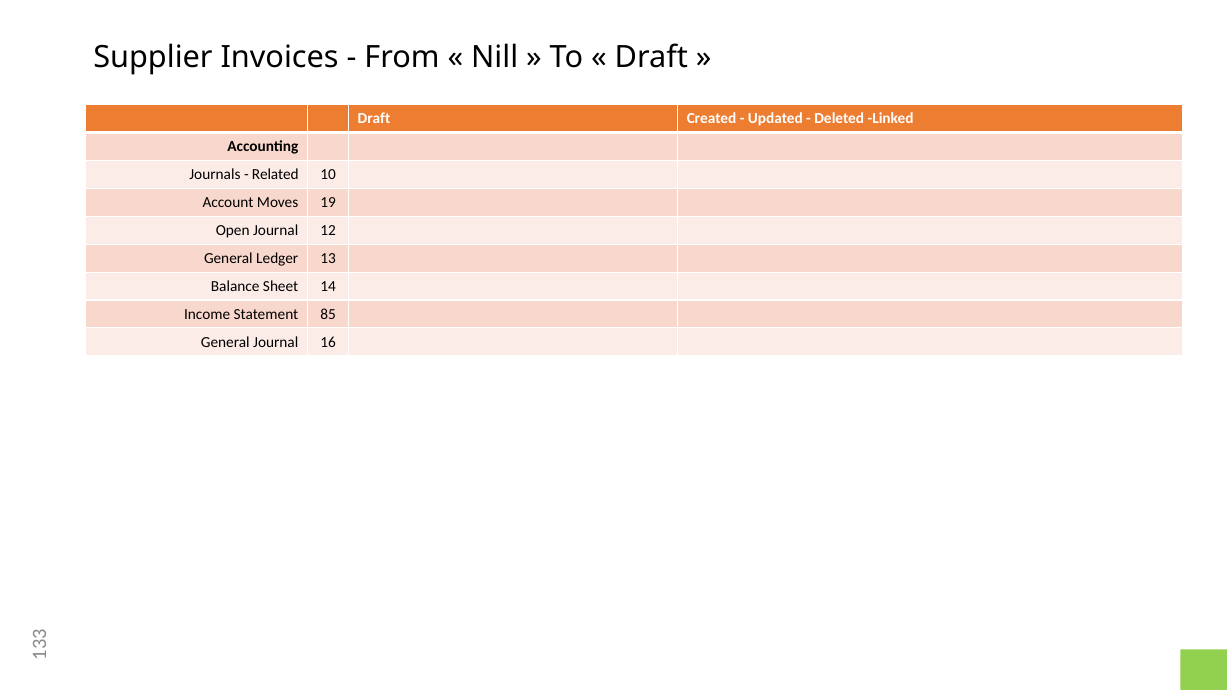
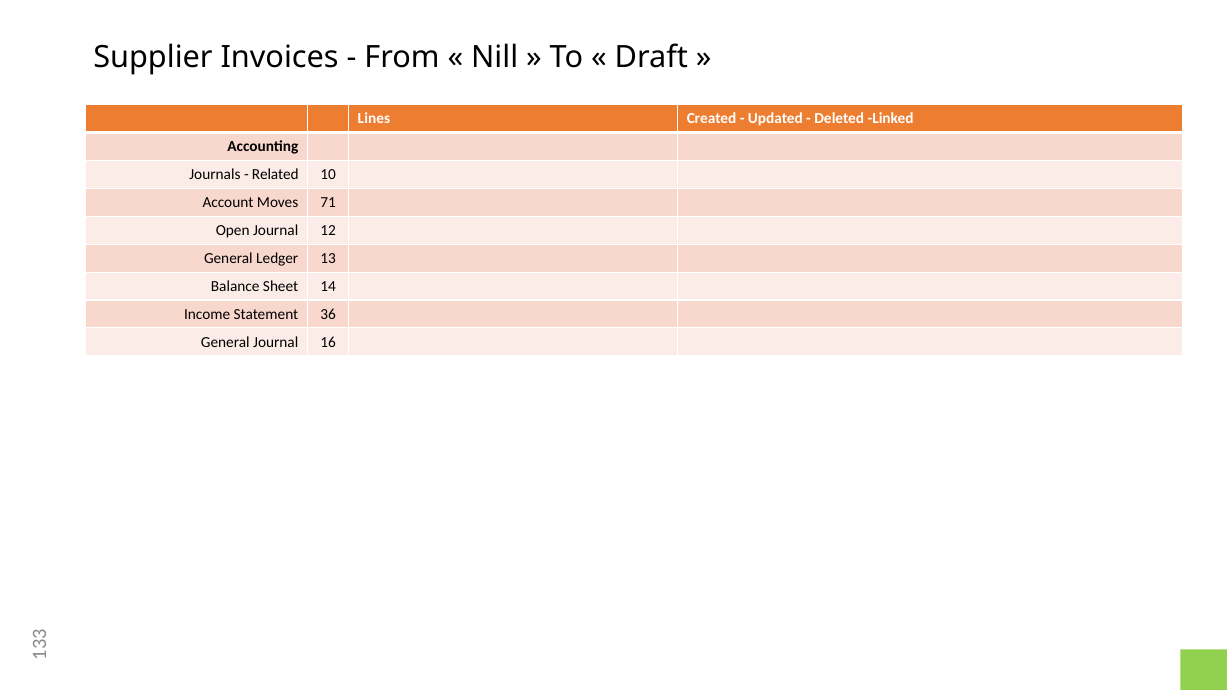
Draft at (374, 119): Draft -> Lines
19: 19 -> 71
85: 85 -> 36
